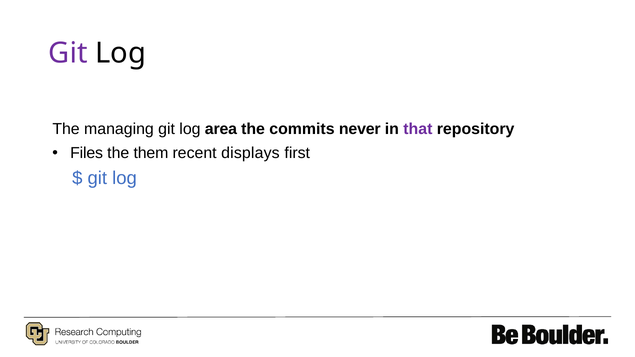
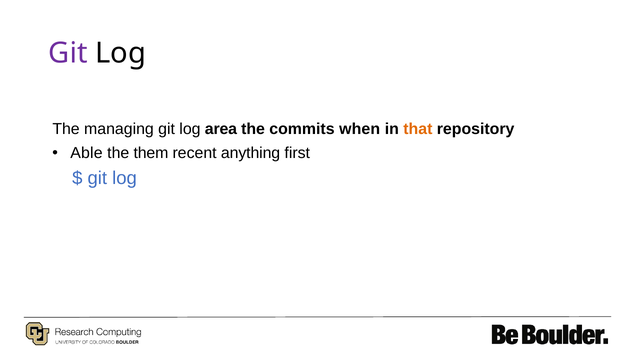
never: never -> when
that colour: purple -> orange
Files: Files -> Able
displays: displays -> anything
